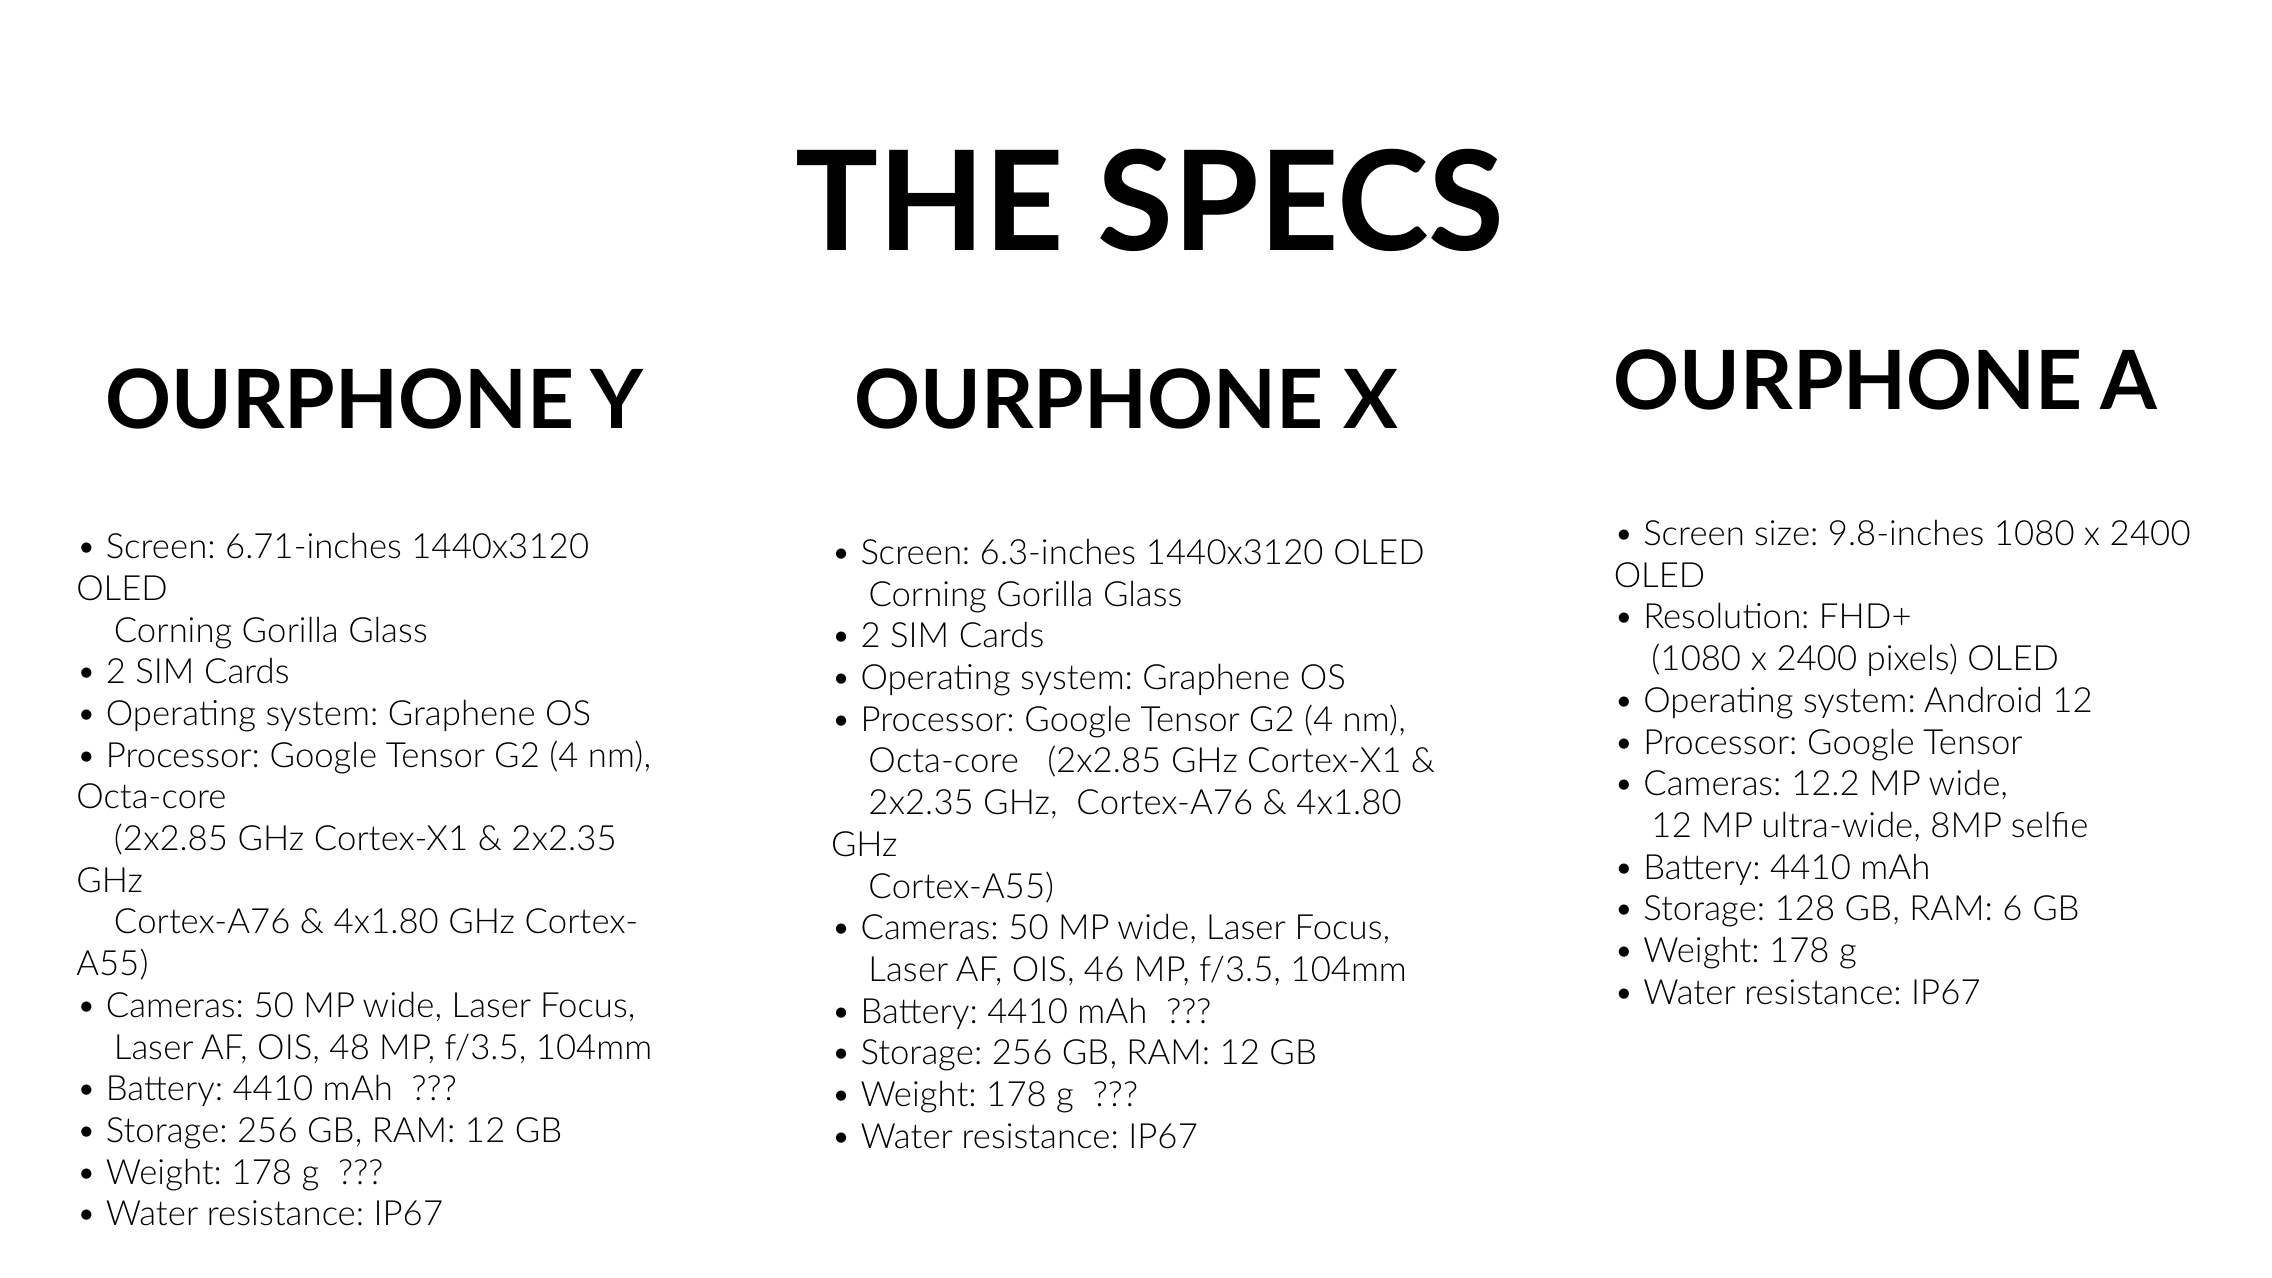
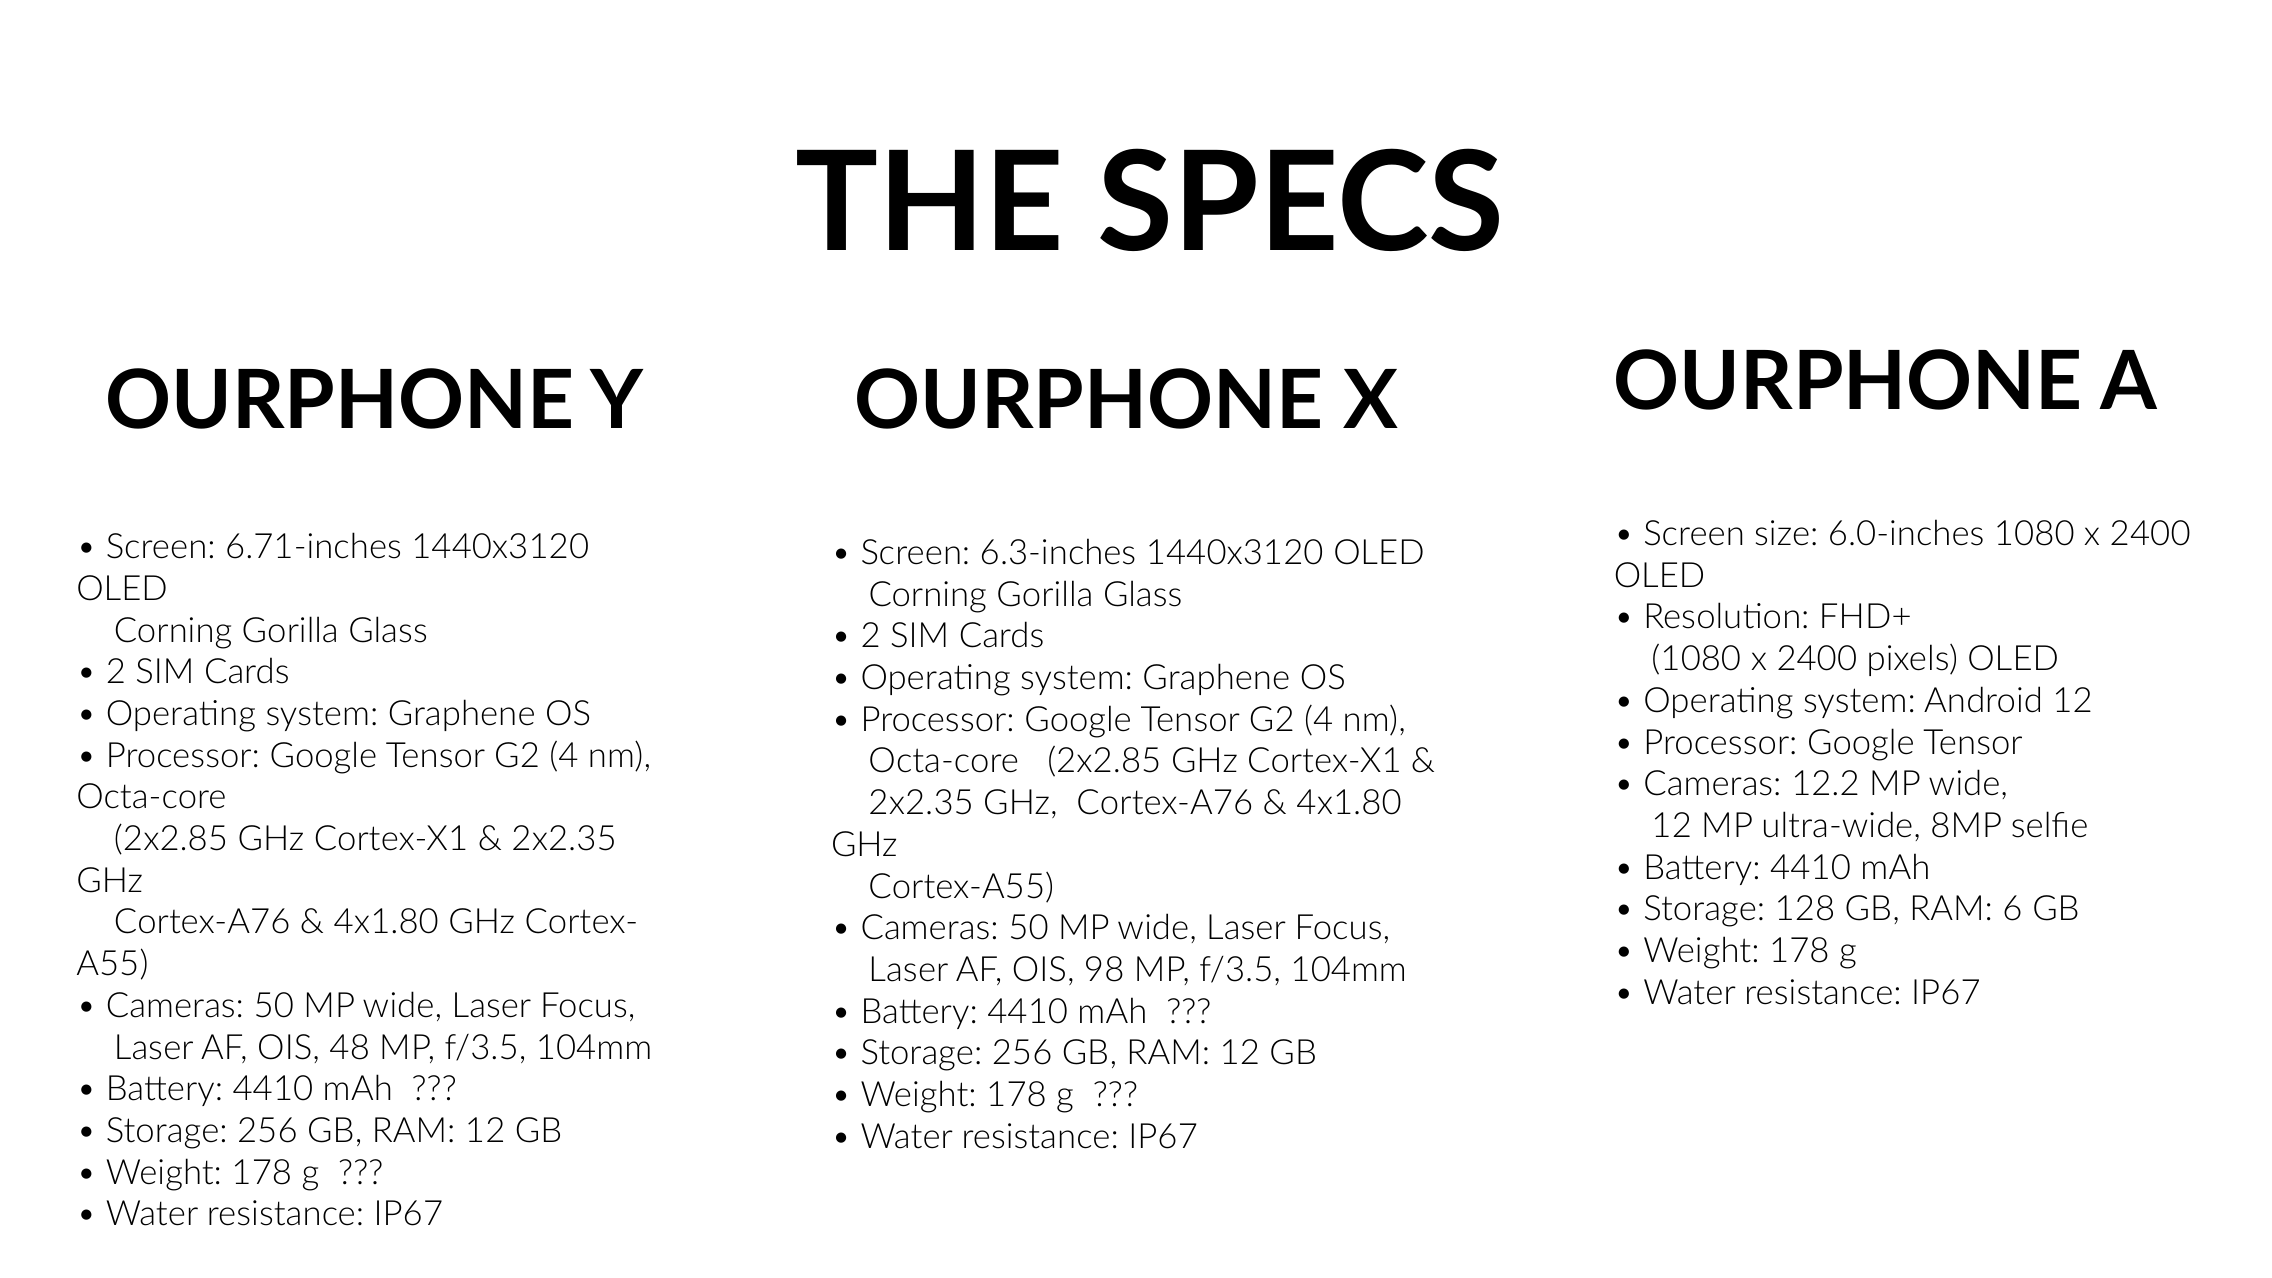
9.8-inches: 9.8-inches -> 6.0-inches
46: 46 -> 98
